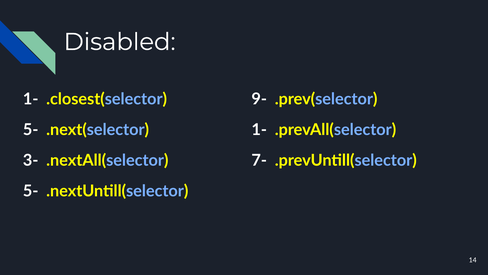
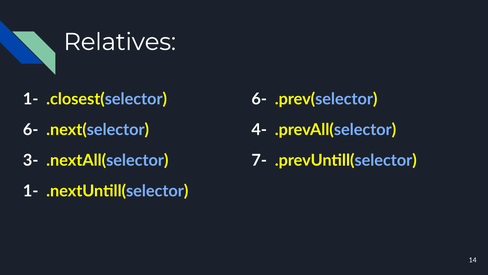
Disabled: Disabled -> Relatives
9- at (259, 99): 9- -> 6-
5- at (31, 130): 5- -> 6-
1- at (259, 130): 1- -> 4-
5- at (31, 191): 5- -> 1-
